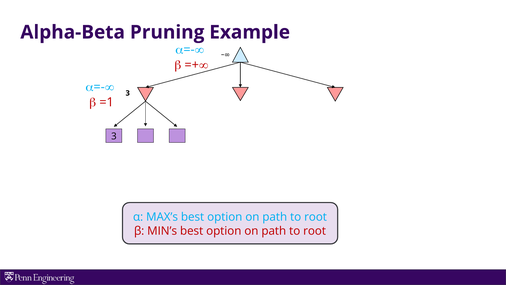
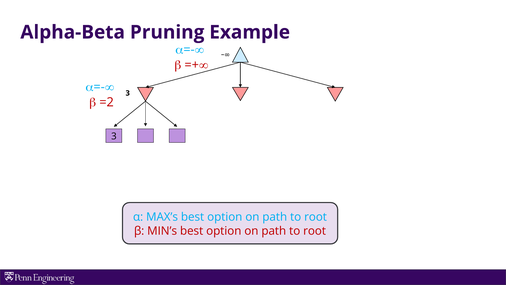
=1: =1 -> =2
